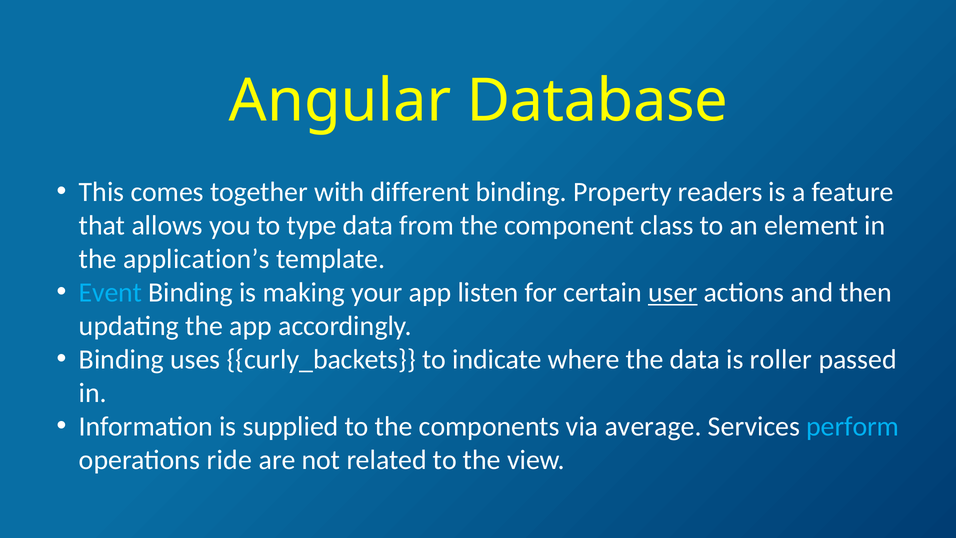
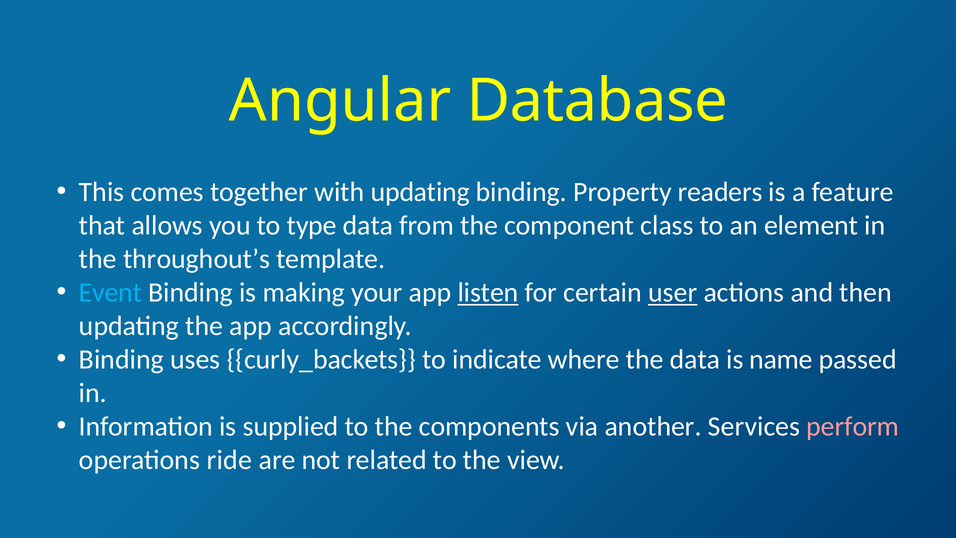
with different: different -> updating
application’s: application’s -> throughout’s
listen underline: none -> present
roller: roller -> name
average: average -> another
perform colour: light blue -> pink
